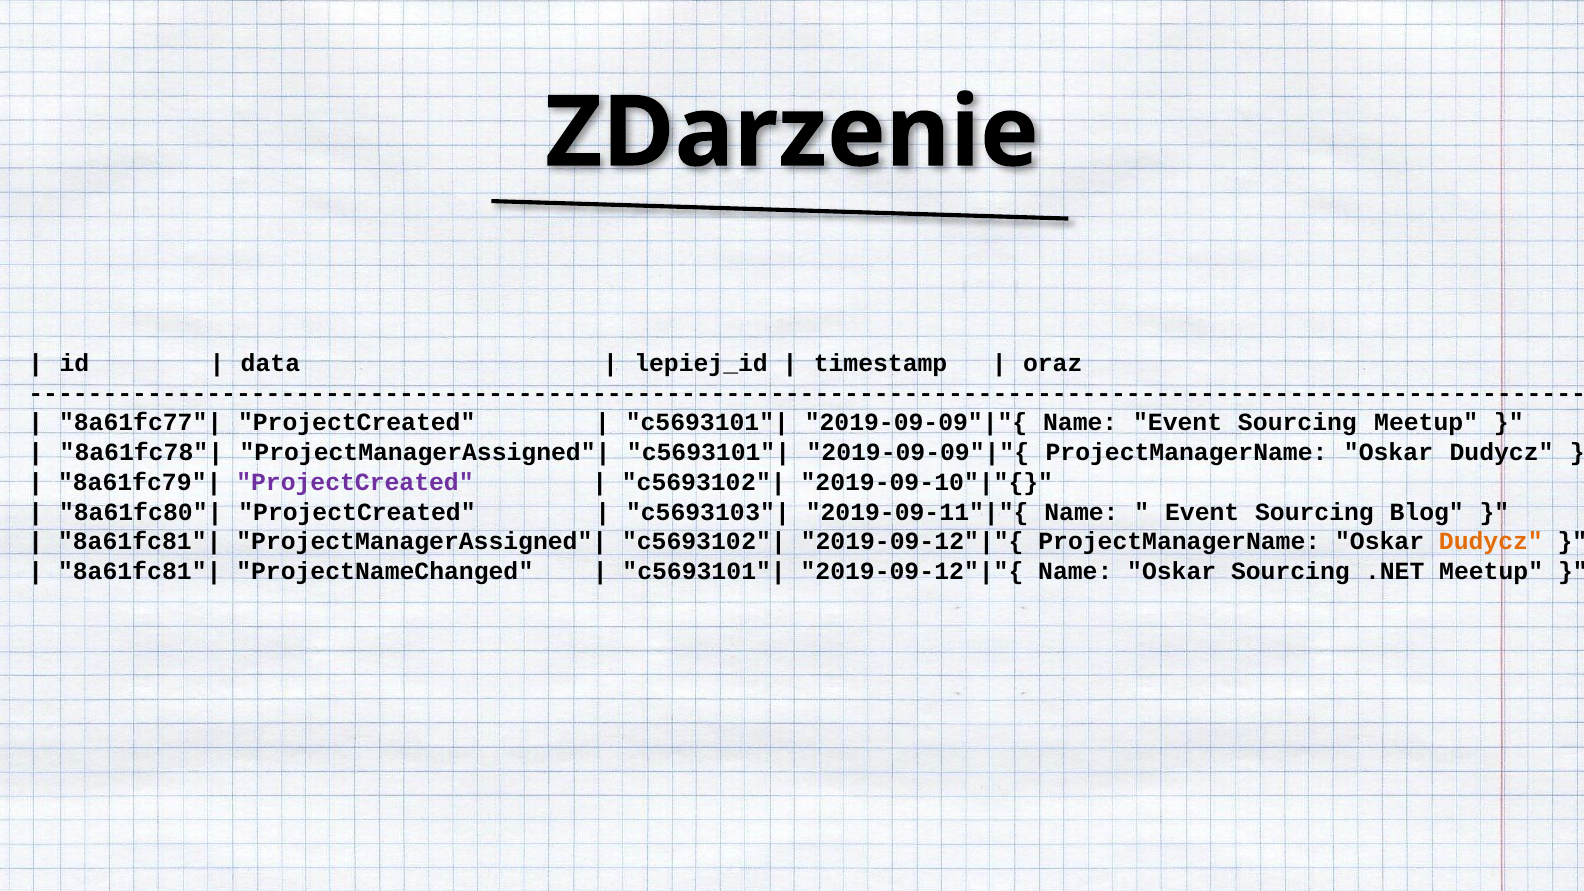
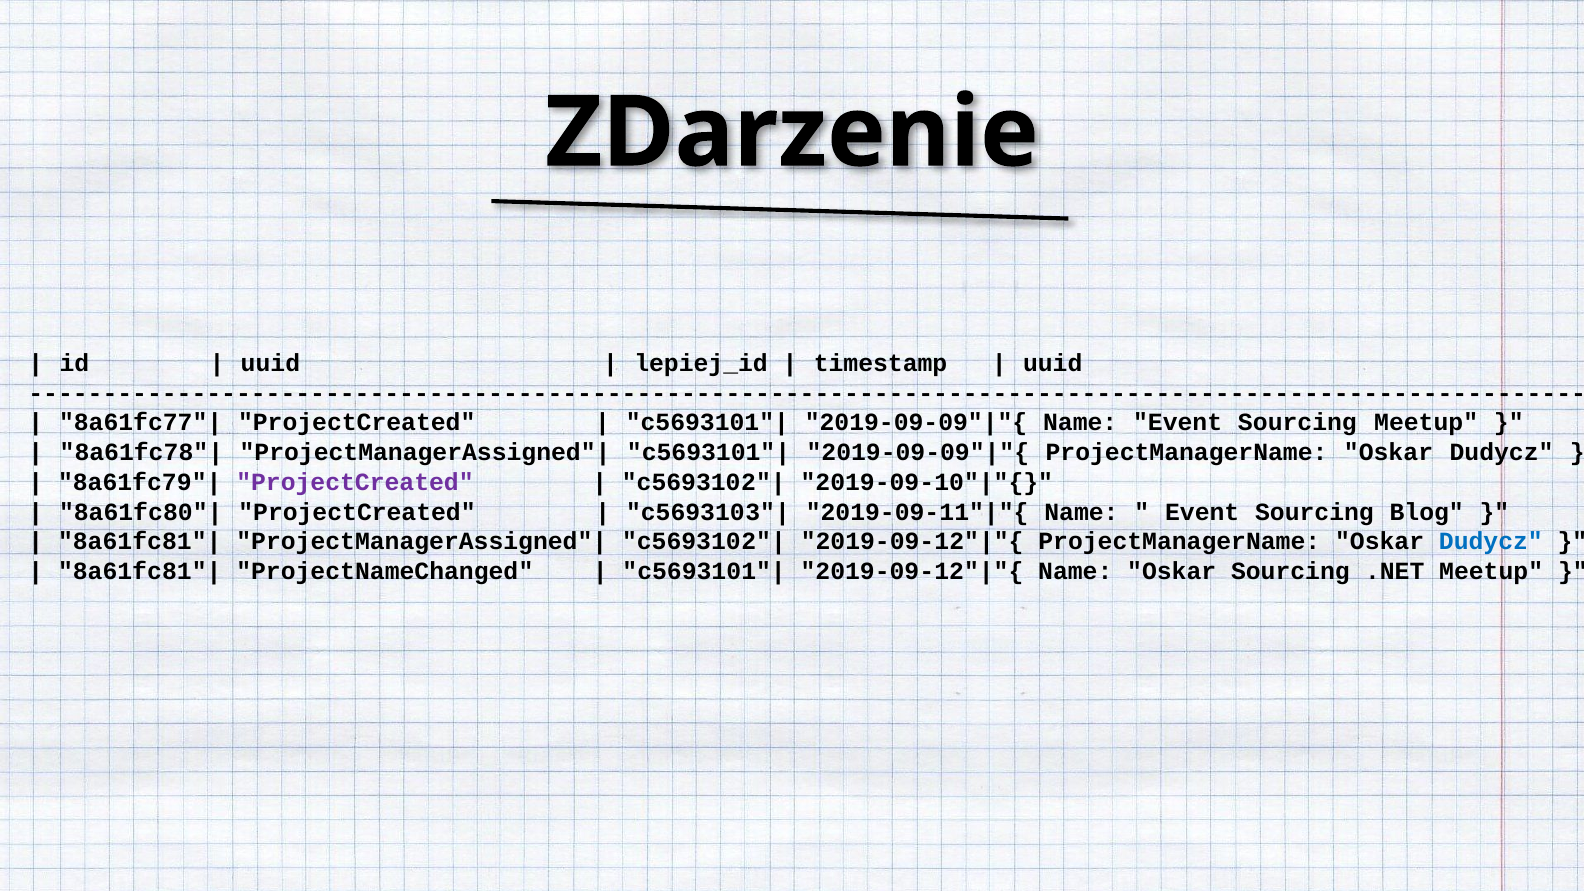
data at (270, 363): data -> uuid
oraz at (1053, 363): oraz -> uuid
Dudycz at (1491, 542) colour: orange -> blue
